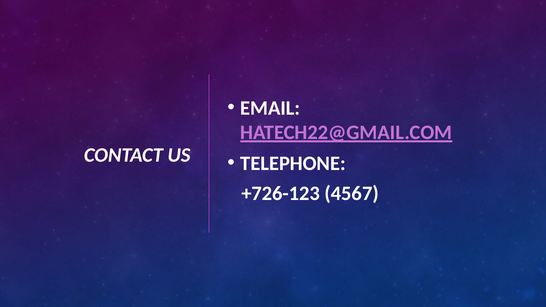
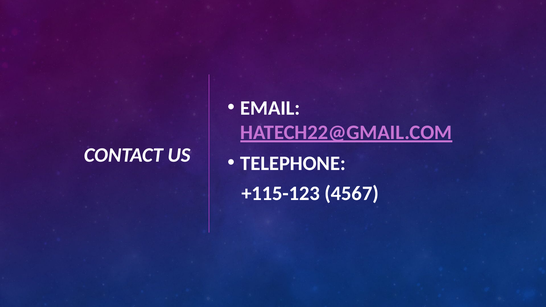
+726-123: +726-123 -> +115-123
